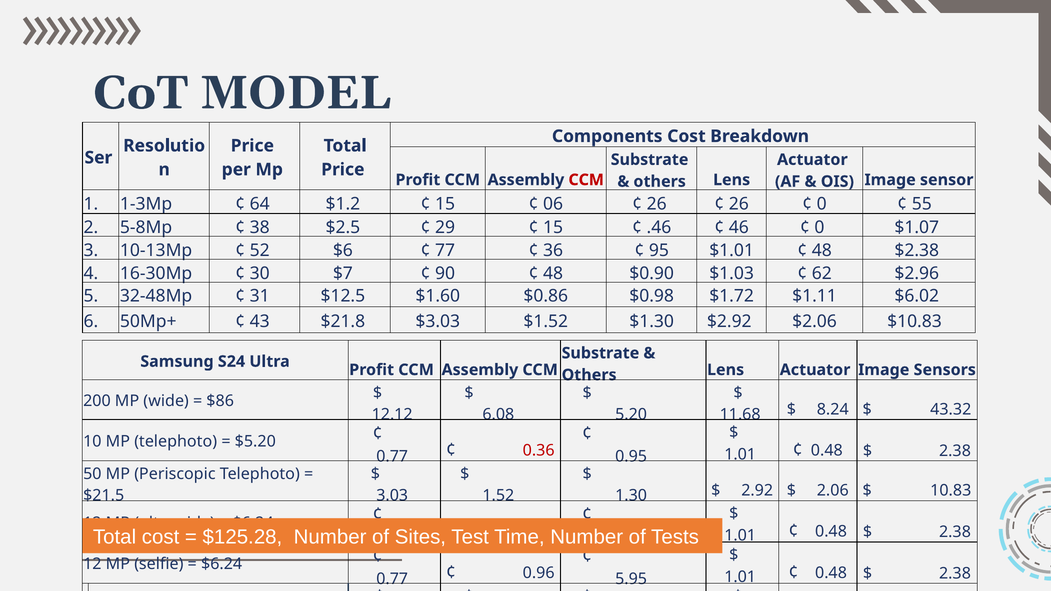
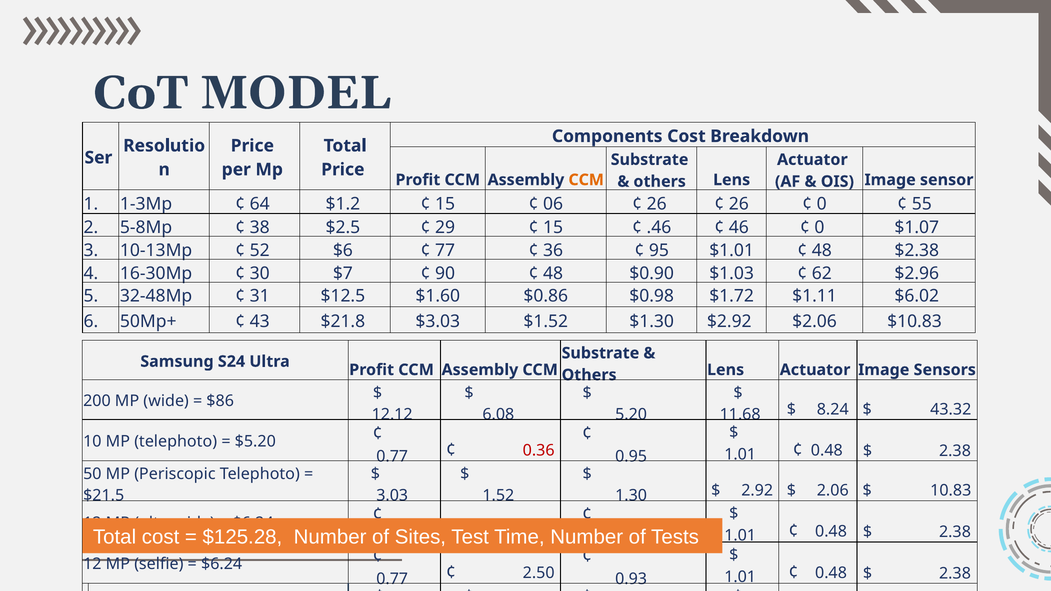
CCM at (586, 180) colour: red -> orange
0.96: 0.96 -> 2.50
5.95: 5.95 -> 0.93
